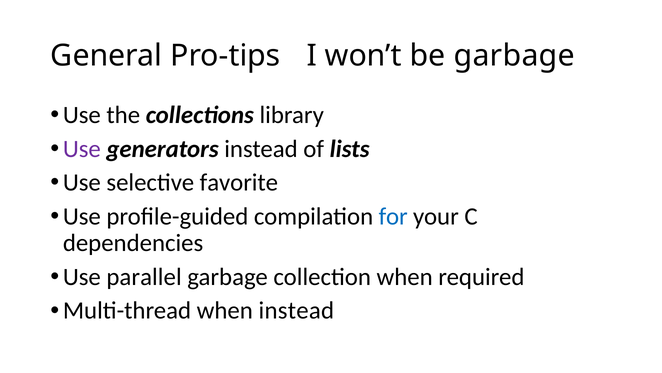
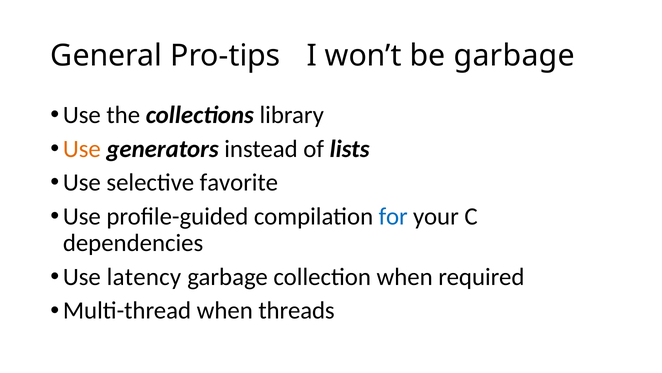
Use at (82, 149) colour: purple -> orange
parallel: parallel -> latency
when instead: instead -> threads
